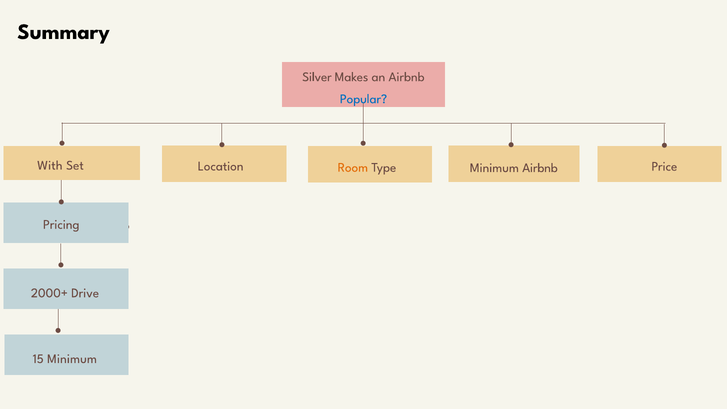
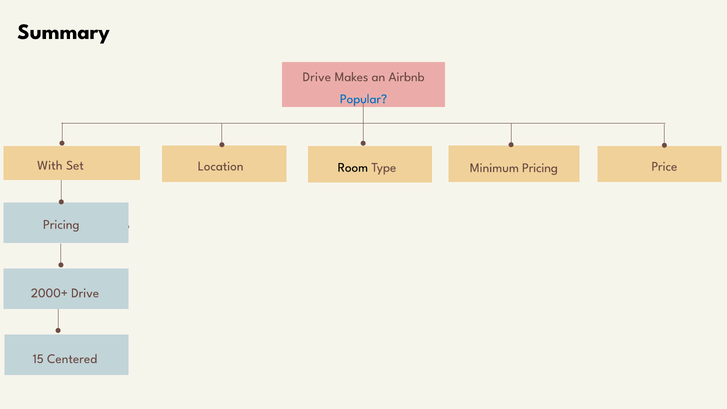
Silver at (317, 77): Silver -> Drive
Room colour: orange -> black
Minimum Airbnb: Airbnb -> Pricing
15 Minimum: Minimum -> Centered
